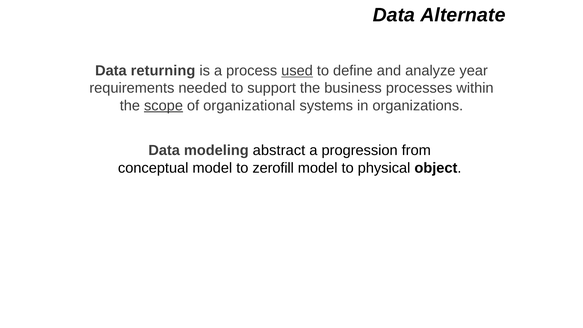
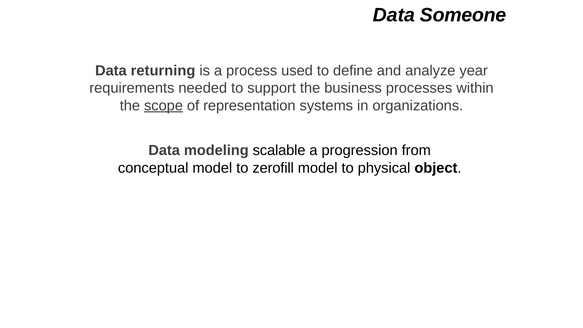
Alternate: Alternate -> Someone
used underline: present -> none
organizational: organizational -> representation
abstract: abstract -> scalable
